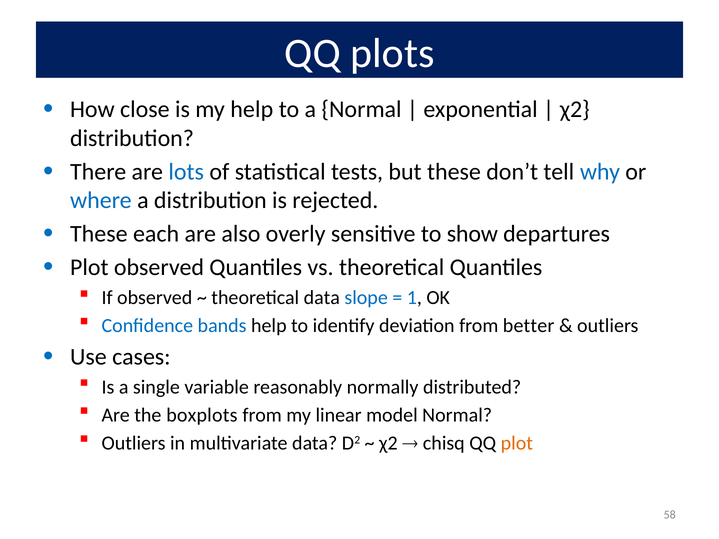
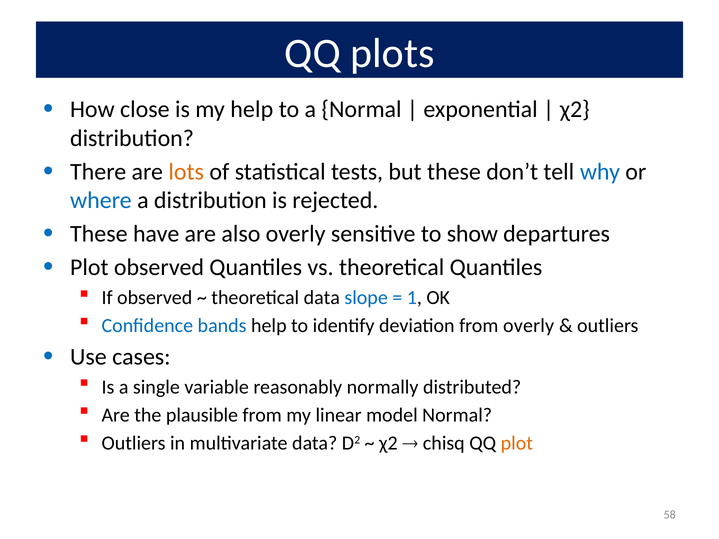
lots colour: blue -> orange
each: each -> have
from better: better -> overly
boxplots: boxplots -> plausible
